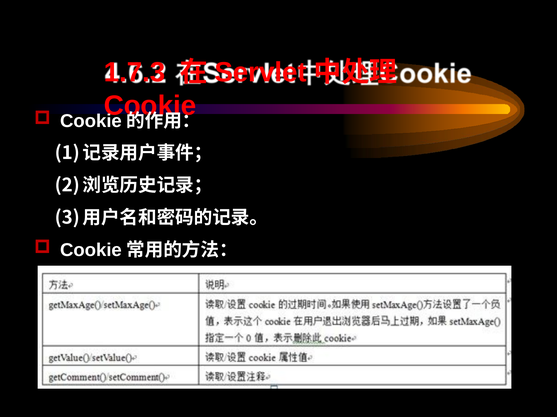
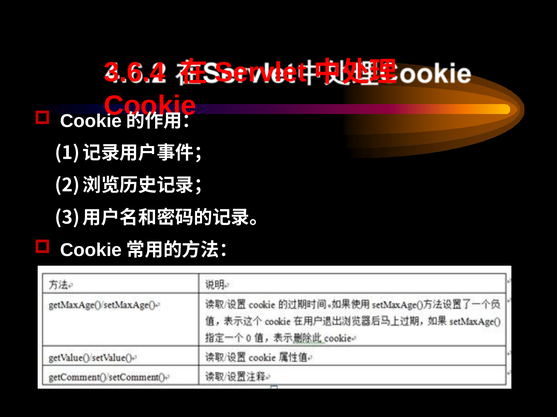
1.7.3: 1.7.3 -> 3.6.4
